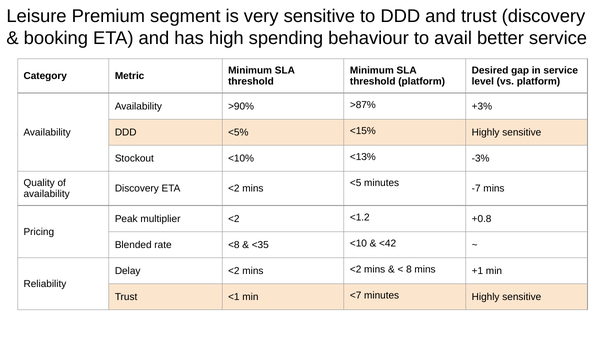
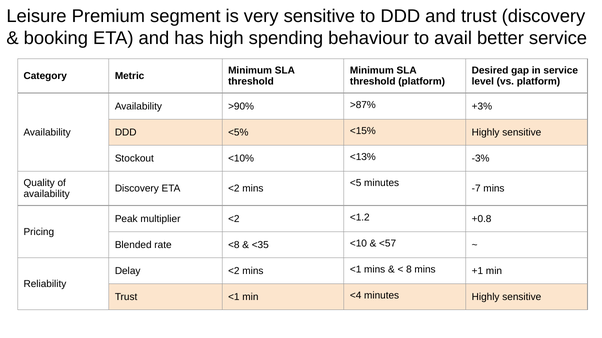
<42: <42 -> <57
mins <2: <2 -> <1
<7: <7 -> <4
